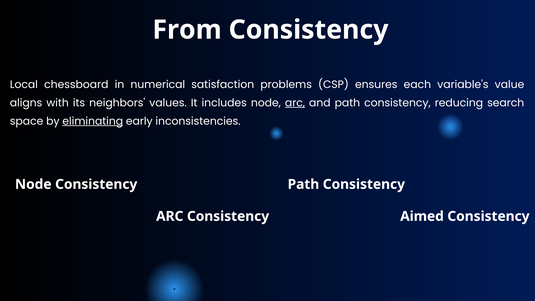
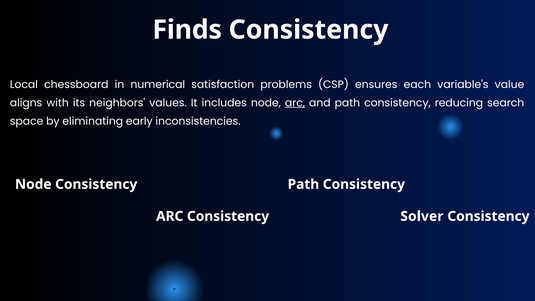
From: From -> Finds
eliminating underline: present -> none
Aimed: Aimed -> Solver
